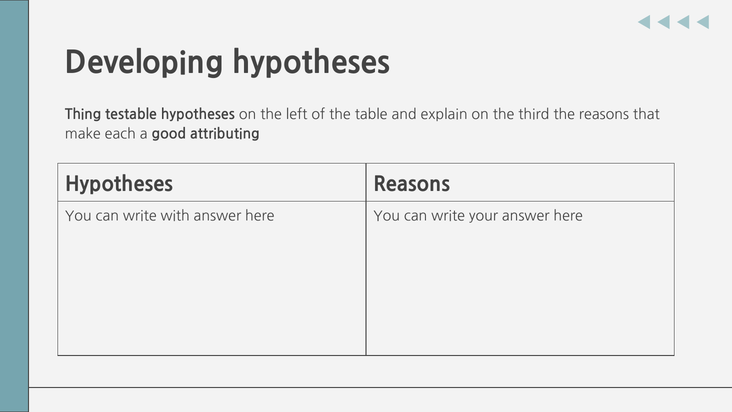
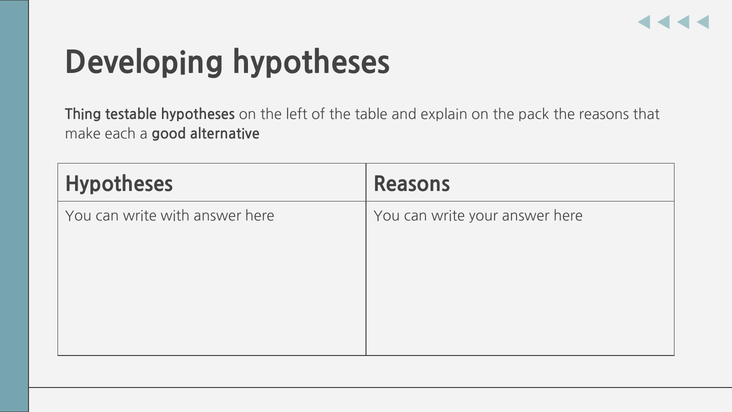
third: third -> pack
attributing: attributing -> alternative
